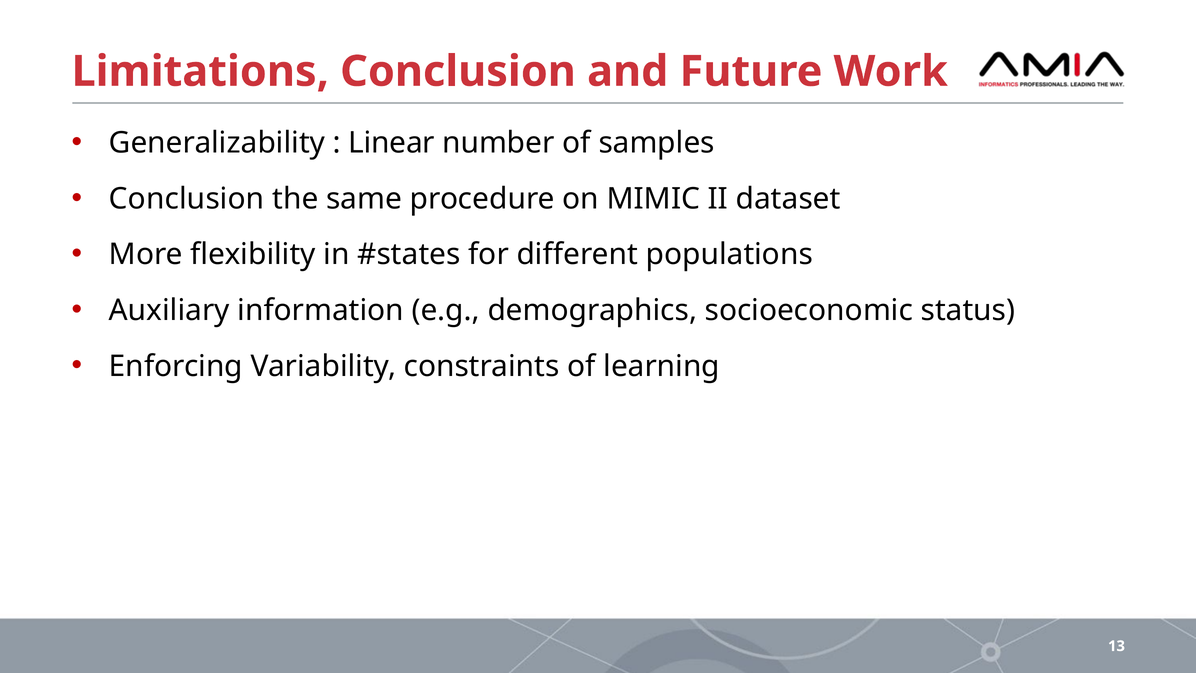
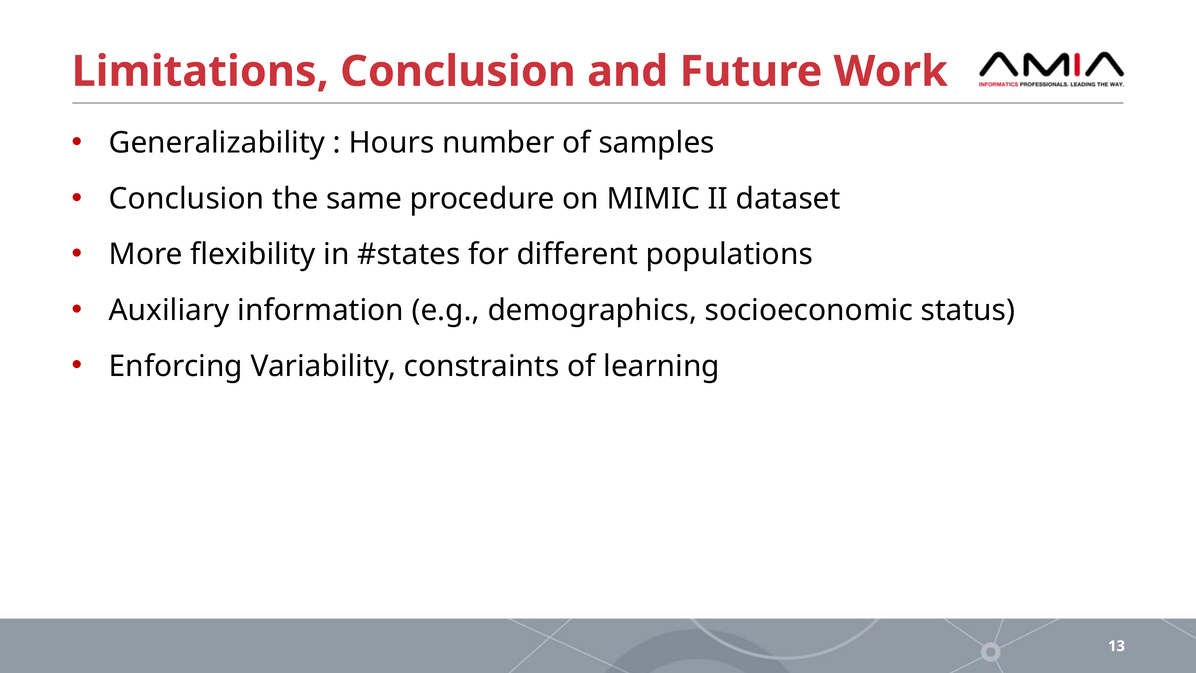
Linear: Linear -> Hours
